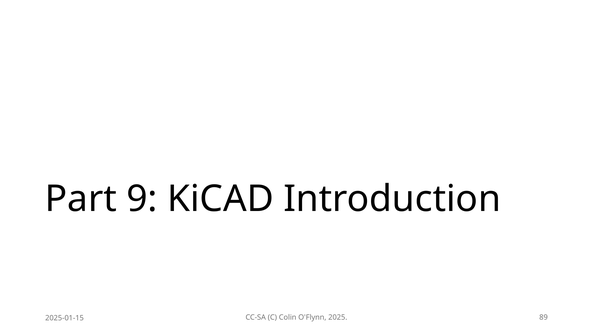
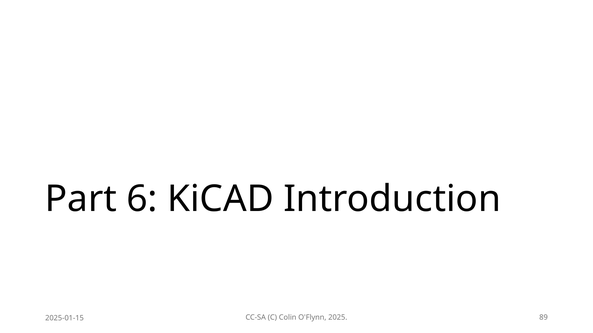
9: 9 -> 6
